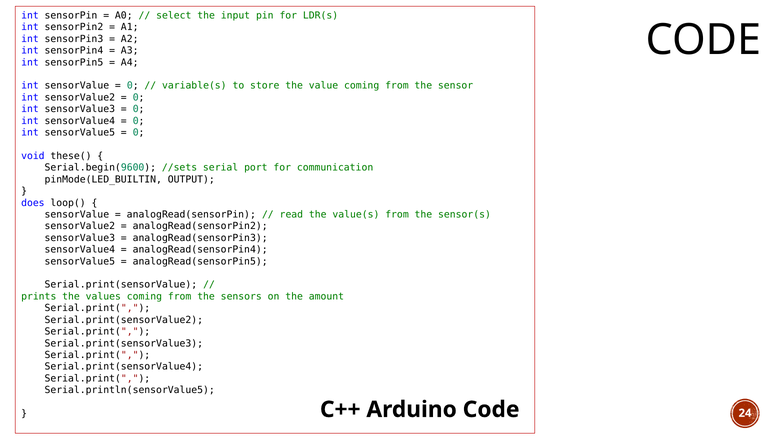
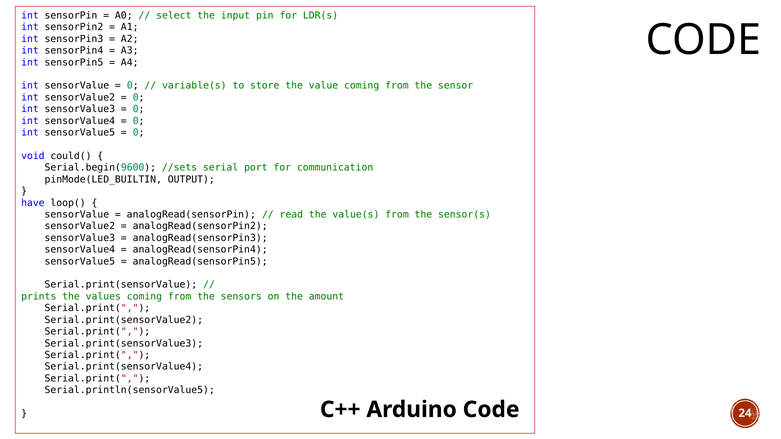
these(: these( -> could(
does: does -> have
